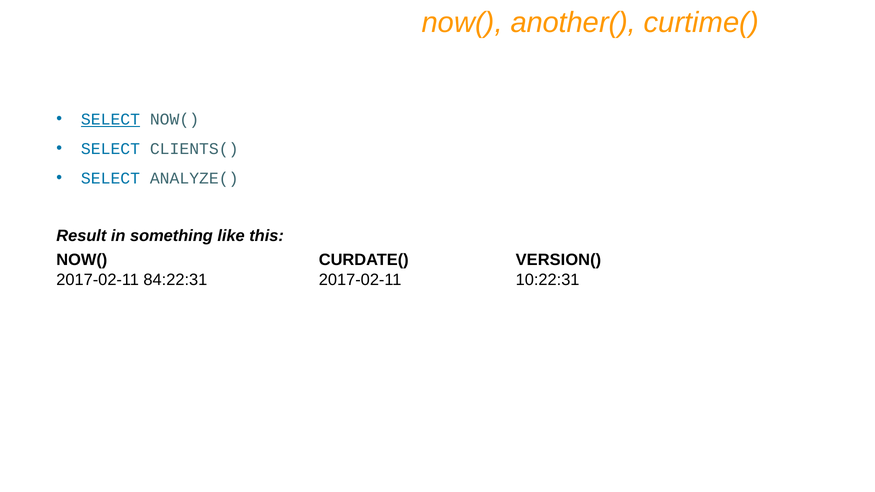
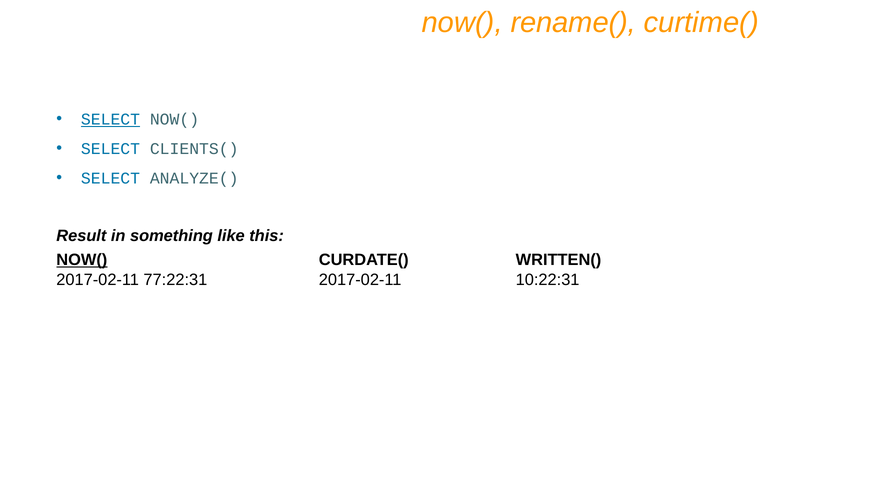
another(: another( -> rename(
NOW( at (82, 260) underline: none -> present
VERSION(: VERSION( -> WRITTEN(
84:22:31: 84:22:31 -> 77:22:31
